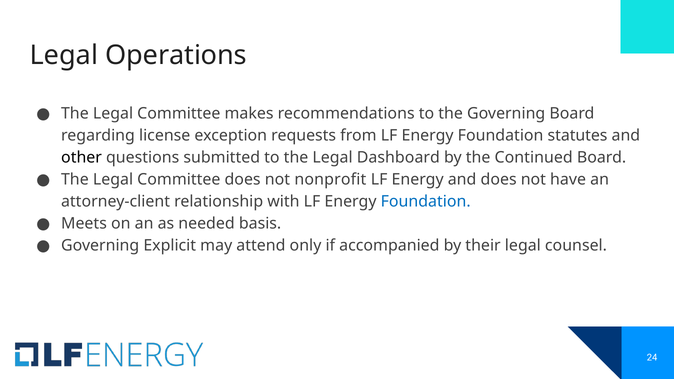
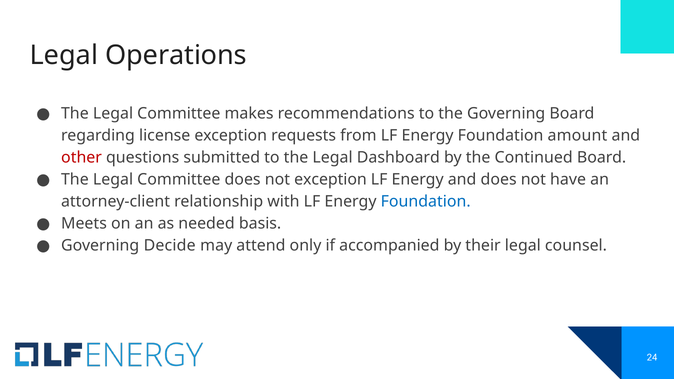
statutes: statutes -> amount
other colour: black -> red
not nonprofit: nonprofit -> exception
Explicit: Explicit -> Decide
